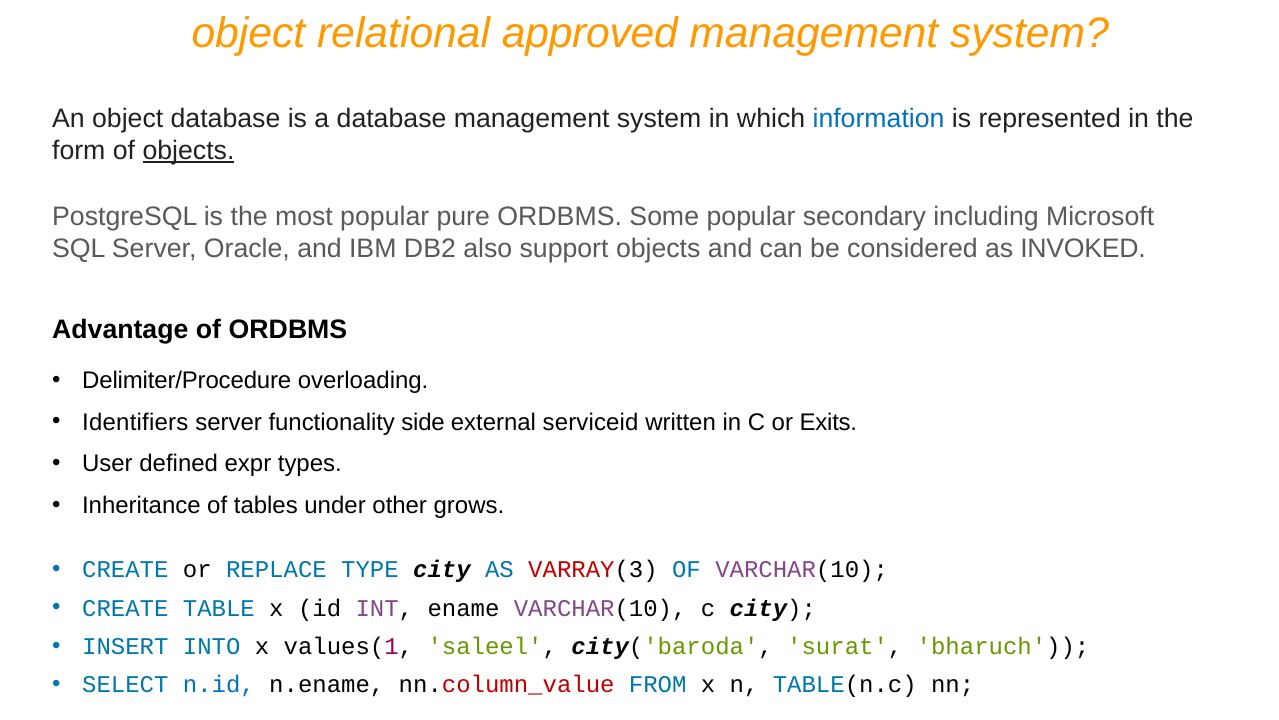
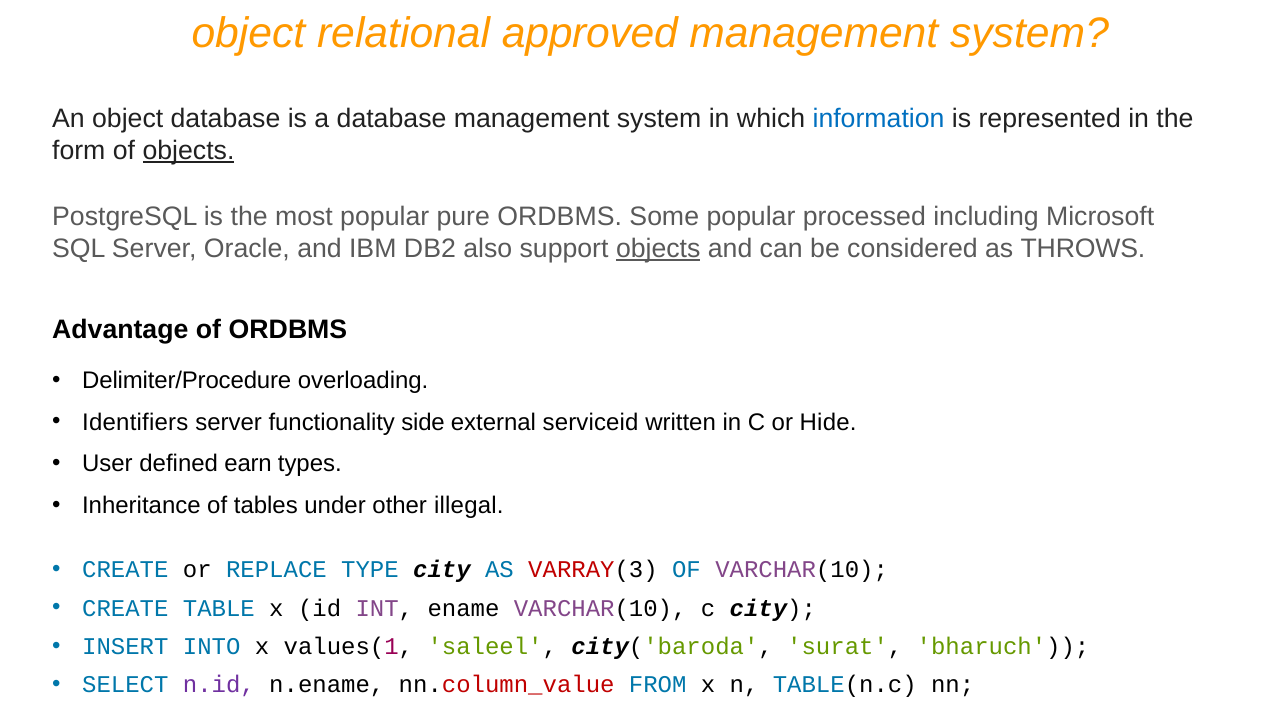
secondary: secondary -> processed
objects at (658, 248) underline: none -> present
INVOKED: INVOKED -> THROWS
Exits: Exits -> Hide
expr: expr -> earn
grows: grows -> illegal
n.id colour: blue -> purple
